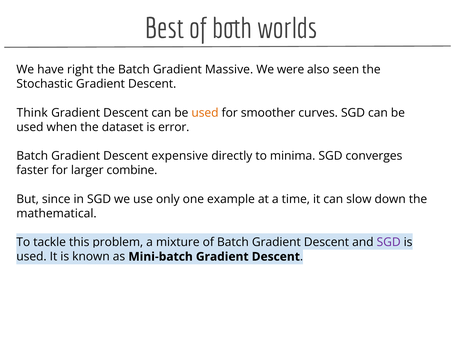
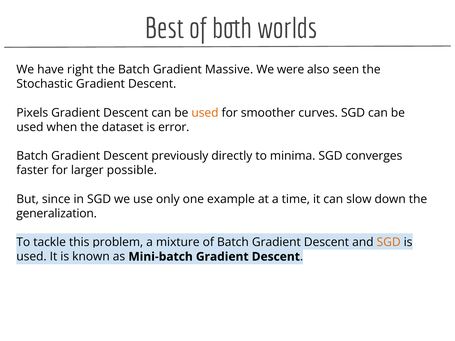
Think: Think -> Pixels
expensive: expensive -> previously
combine: combine -> possible
mathematical: mathematical -> generalization
SGD at (389, 242) colour: purple -> orange
